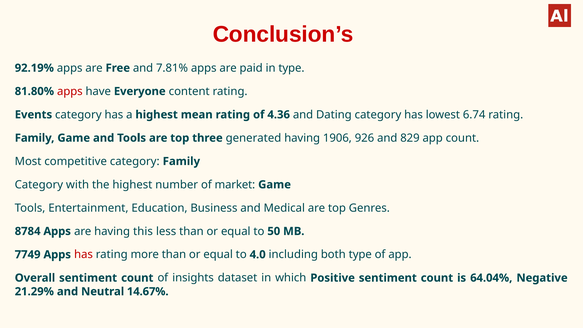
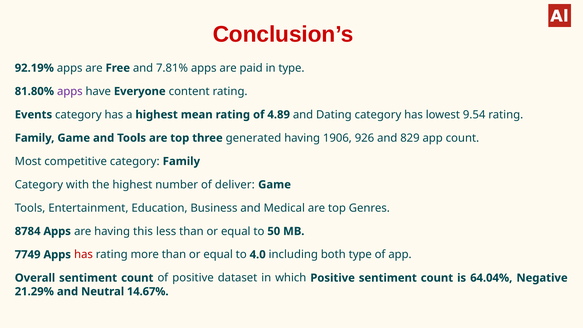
apps at (70, 91) colour: red -> purple
4.36: 4.36 -> 4.89
6.74: 6.74 -> 9.54
market: market -> deliver
of insights: insights -> positive
